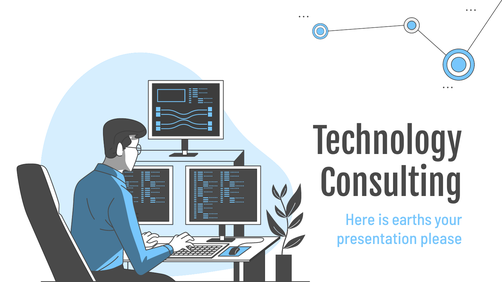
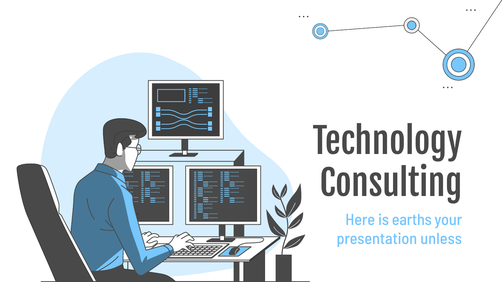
please: please -> unless
